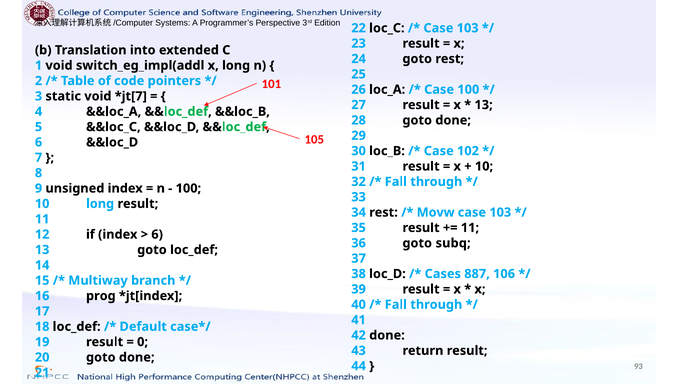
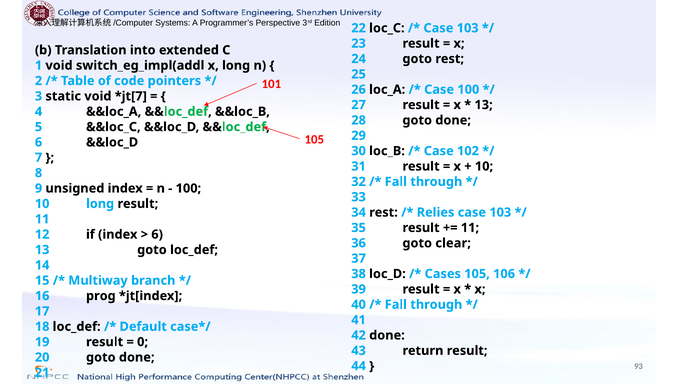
Movw: Movw -> Relies
subq: subq -> clear
Cases 887: 887 -> 105
